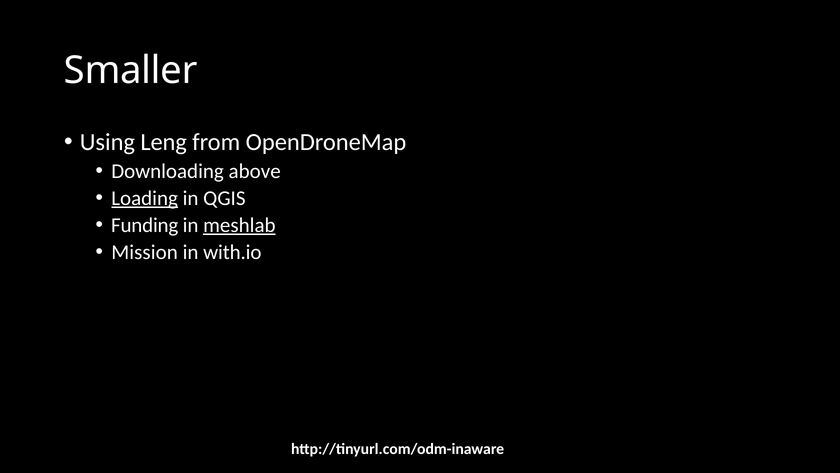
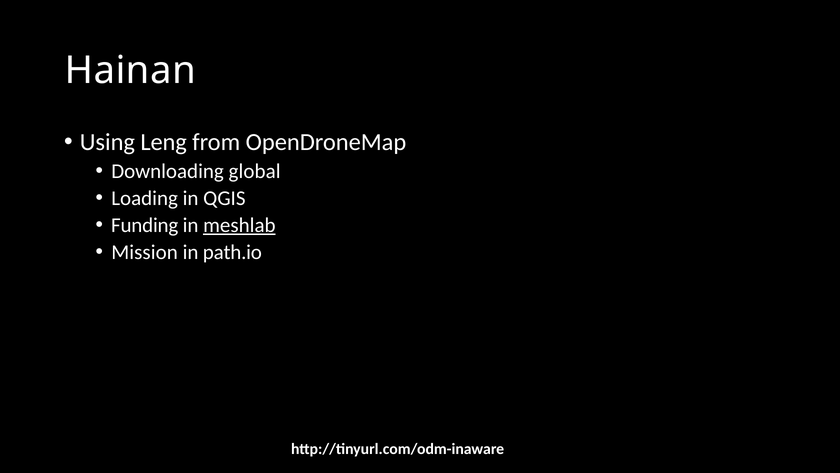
Smaller: Smaller -> Hainan
above: above -> global
Loading underline: present -> none
with.io: with.io -> path.io
